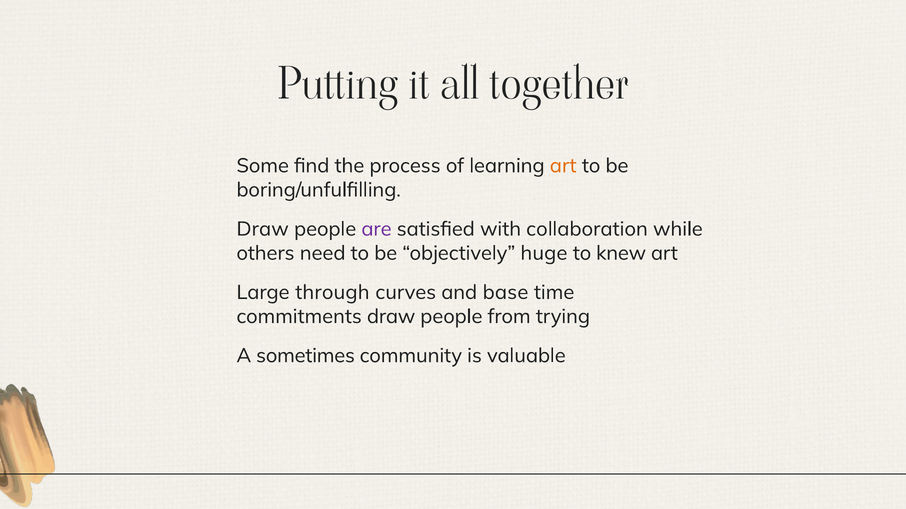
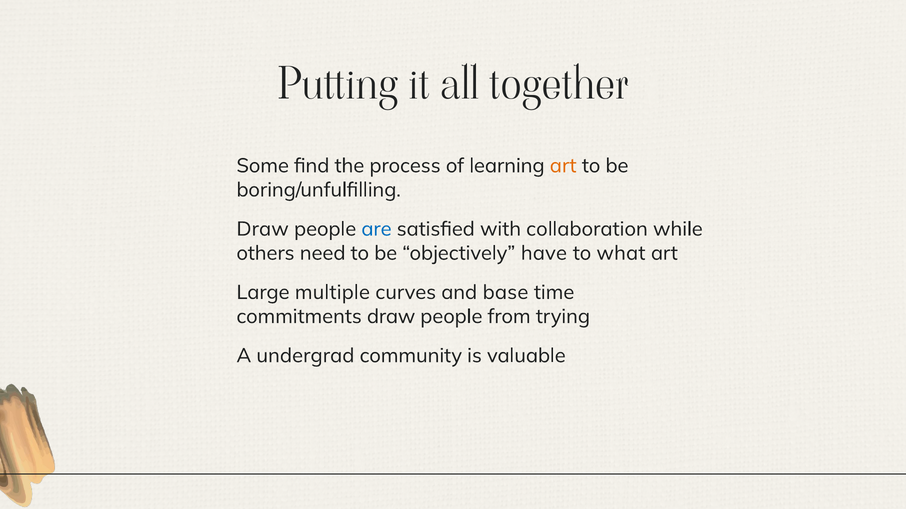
are colour: purple -> blue
huge: huge -> have
knew: knew -> what
through: through -> multiple
sometimes: sometimes -> undergrad
